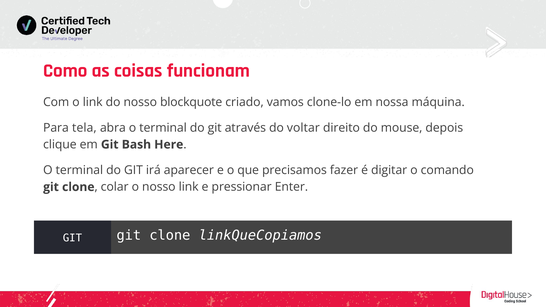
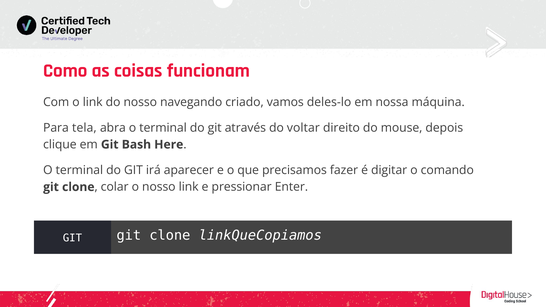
blockquote: blockquote -> navegando
clone-lo: clone-lo -> deles-lo
